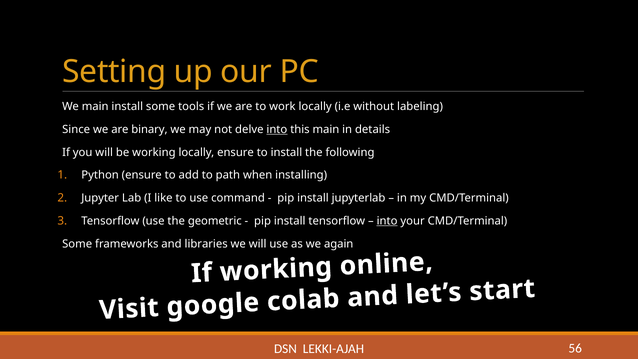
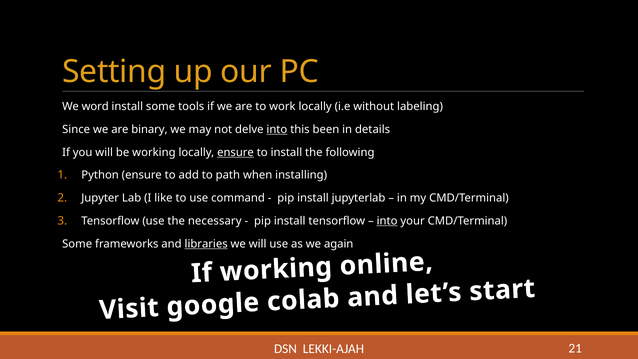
We main: main -> word
this main: main -> been
ensure at (236, 152) underline: none -> present
geometric: geometric -> necessary
libraries underline: none -> present
56: 56 -> 21
